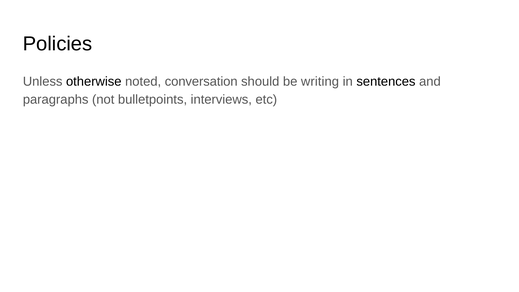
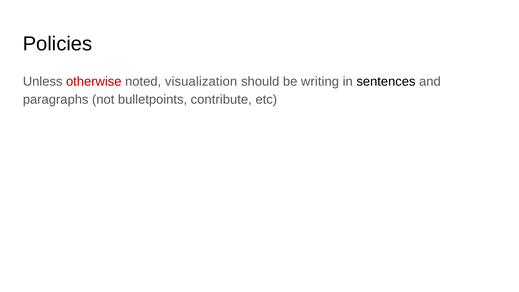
otherwise colour: black -> red
conversation: conversation -> visualization
interviews: interviews -> contribute
